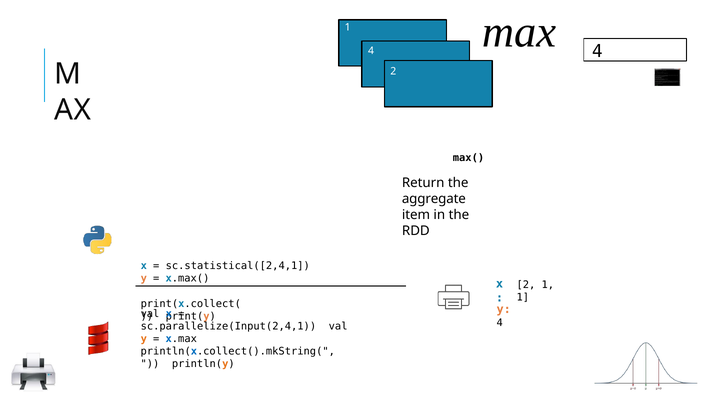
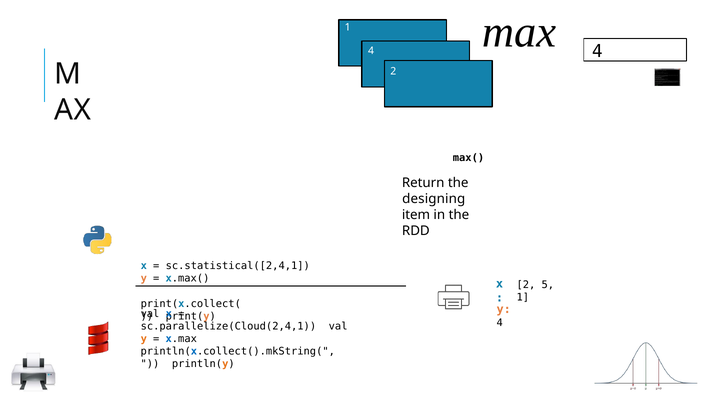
aggregate: aggregate -> designing
1 at (548, 285): 1 -> 5
sc.parallelize(Input(2,4,1: sc.parallelize(Input(2,4,1 -> sc.parallelize(Cloud(2,4,1
